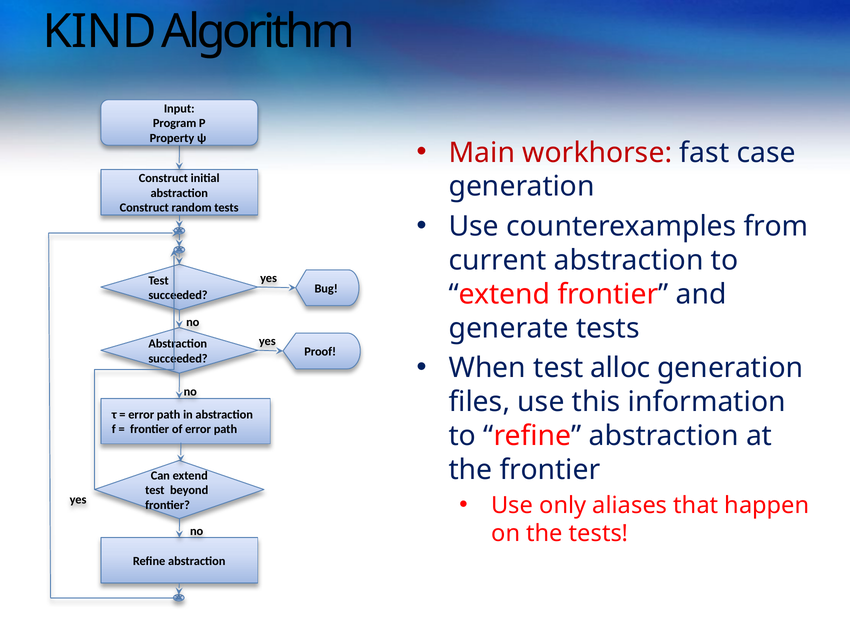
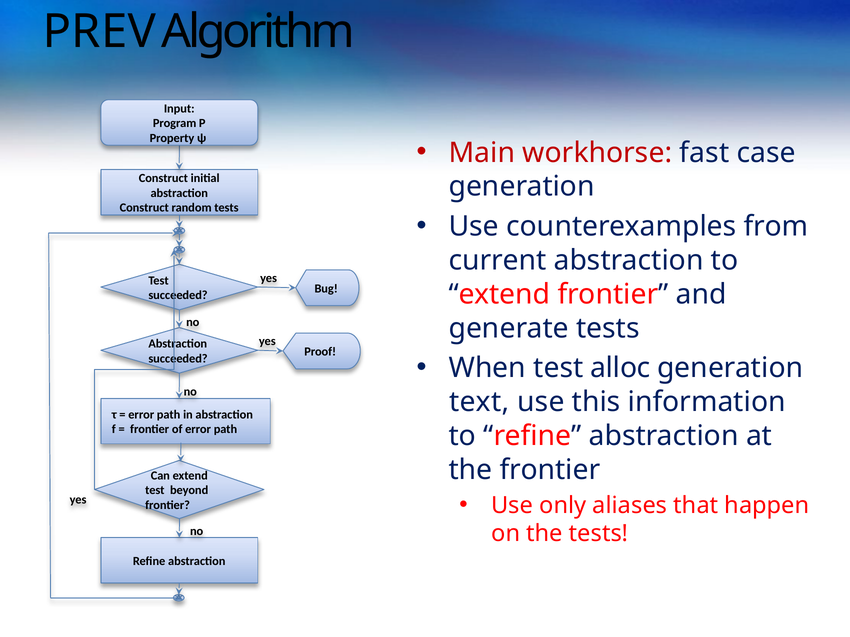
KIND: KIND -> PREV
files: files -> text
